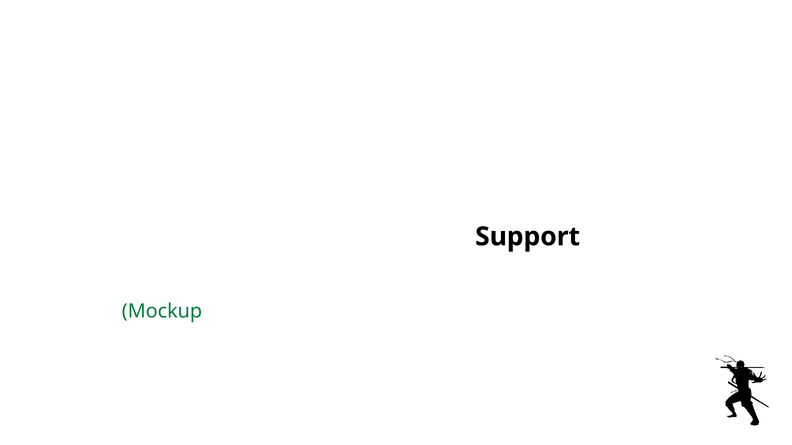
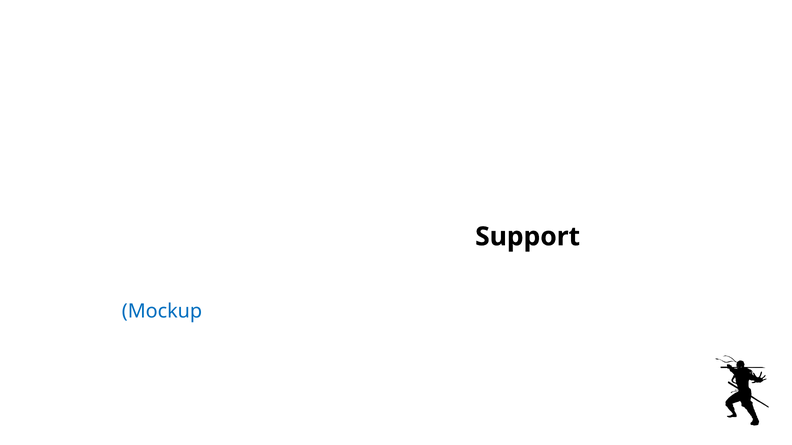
Mockup colour: green -> blue
